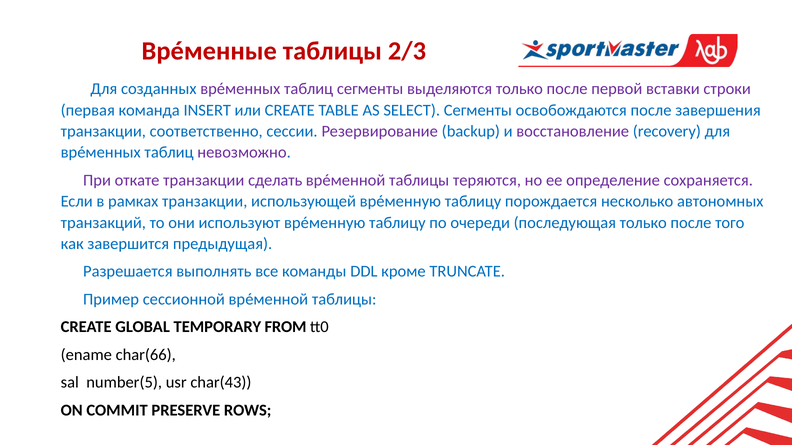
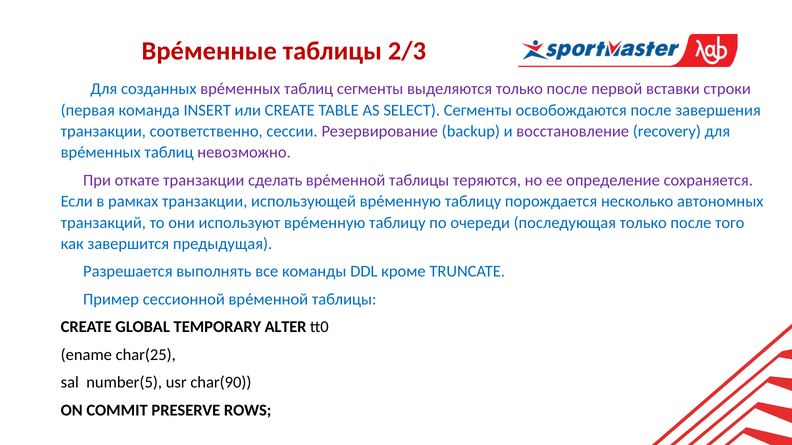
FROM: FROM -> ALTER
char(66: char(66 -> char(25
char(43: char(43 -> char(90
